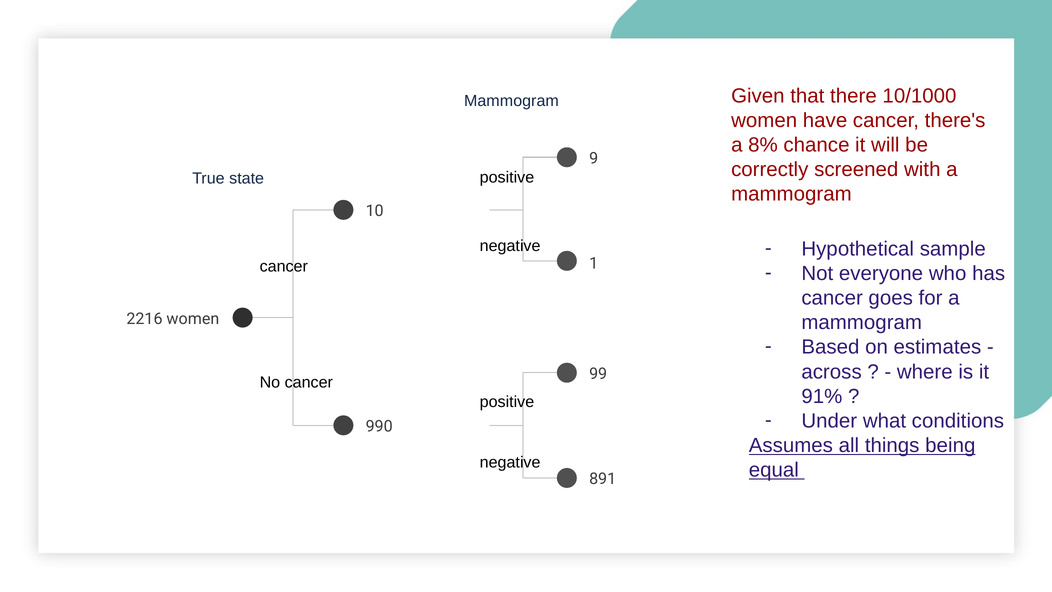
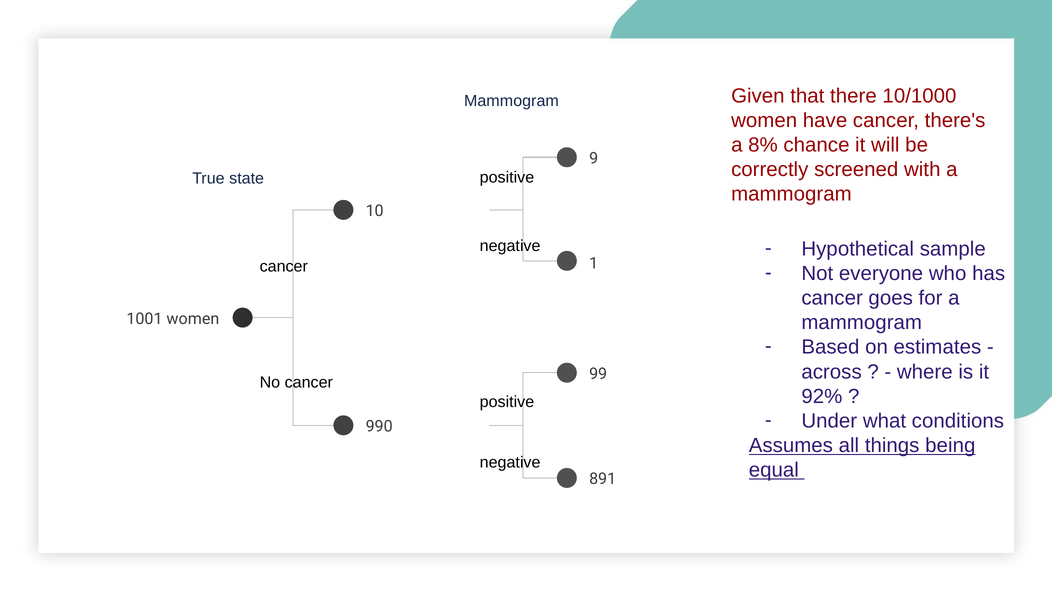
2216: 2216 -> 1001
91%: 91% -> 92%
